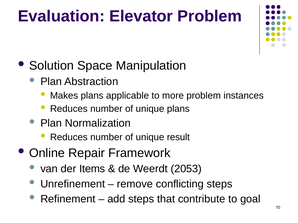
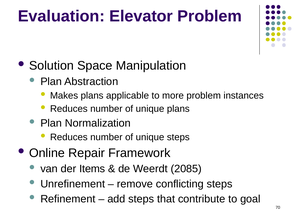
unique result: result -> steps
2053: 2053 -> 2085
